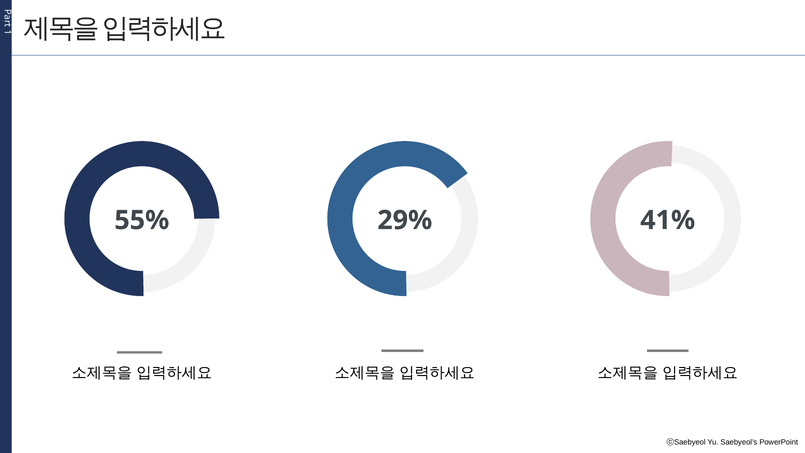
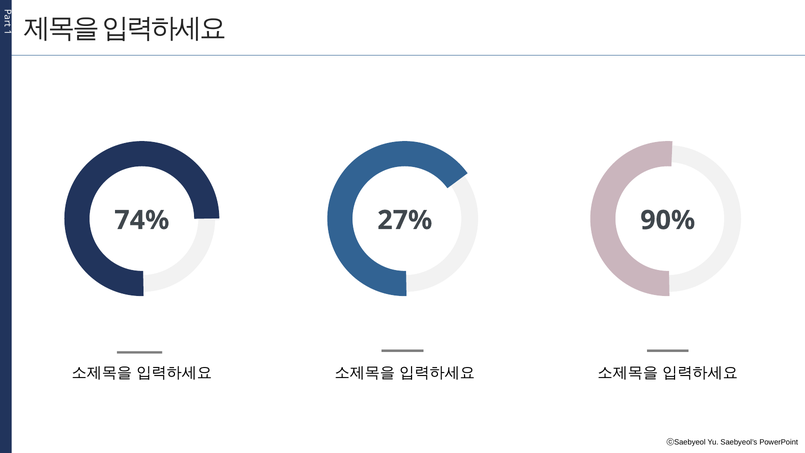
55%: 55% -> 74%
29%: 29% -> 27%
41%: 41% -> 90%
